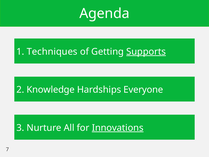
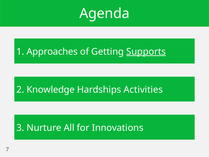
Techniques: Techniques -> Approaches
Everyone: Everyone -> Activities
Innovations underline: present -> none
